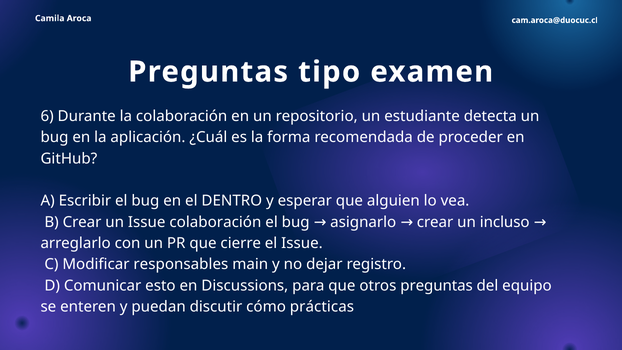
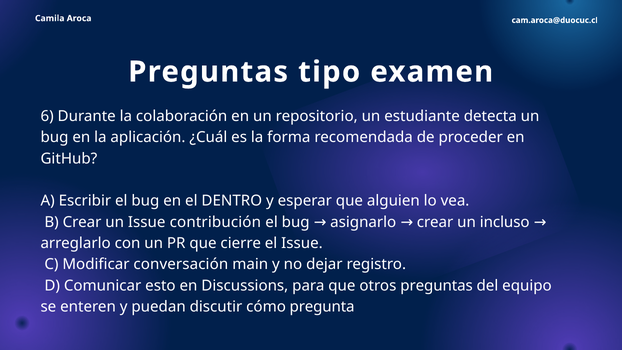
Issue colaboración: colaboración -> contribución
responsables: responsables -> conversación
prácticas: prácticas -> pregunta
